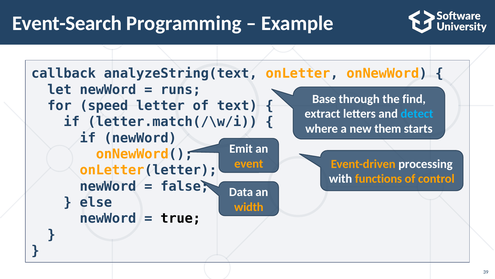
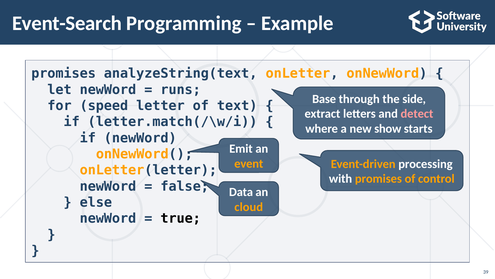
callback at (64, 73): callback -> promises
find: find -> side
detect colour: light blue -> pink
them: them -> show
with functions: functions -> promises
width: width -> cloud
